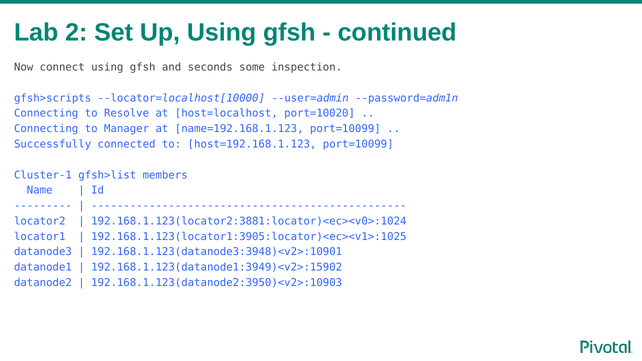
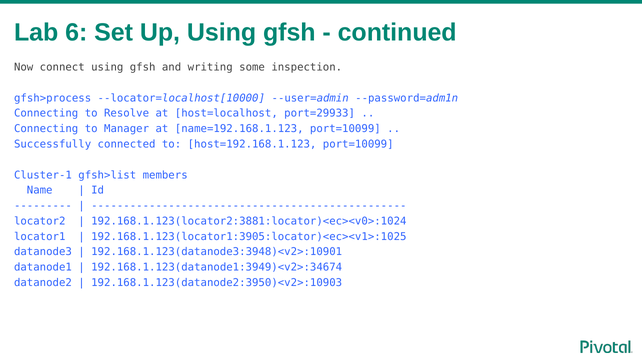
2: 2 -> 6
seconds: seconds -> writing
gfsh>scripts: gfsh>scripts -> gfsh>process
port=10020: port=10020 -> port=29933
192.168.1.123(datanode1:3949)<v2>:15902: 192.168.1.123(datanode1:3949)<v2>:15902 -> 192.168.1.123(datanode1:3949)<v2>:34674
